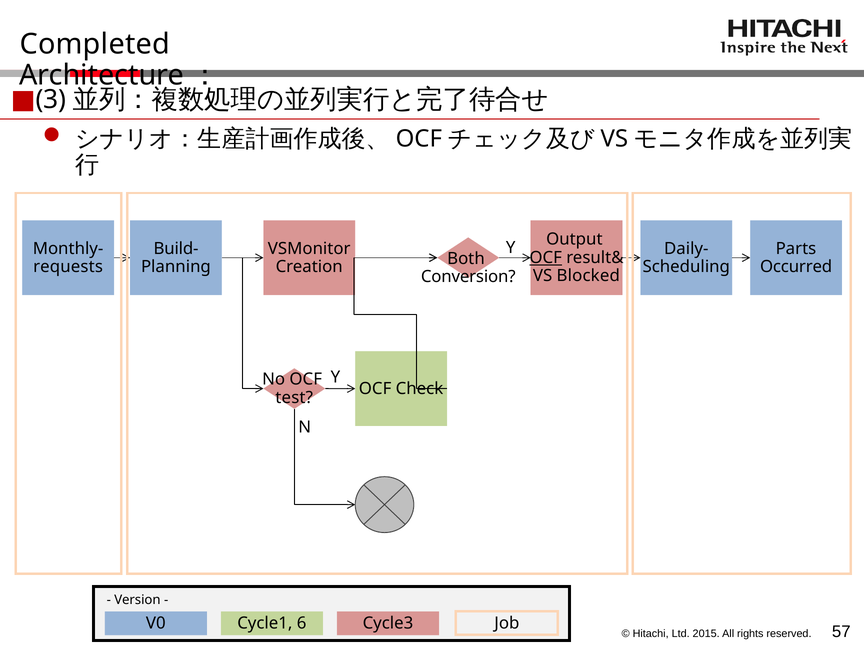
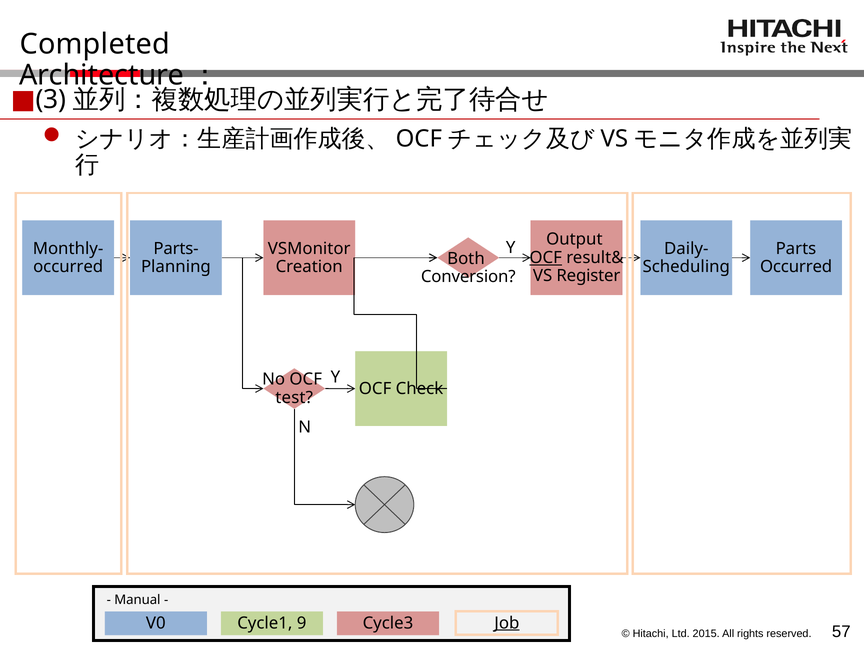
Build-: Build- -> Parts-
requests at (68, 267): requests -> occurred
Blocked: Blocked -> Register
Version: Version -> Manual
Job underline: none -> present
6: 6 -> 9
